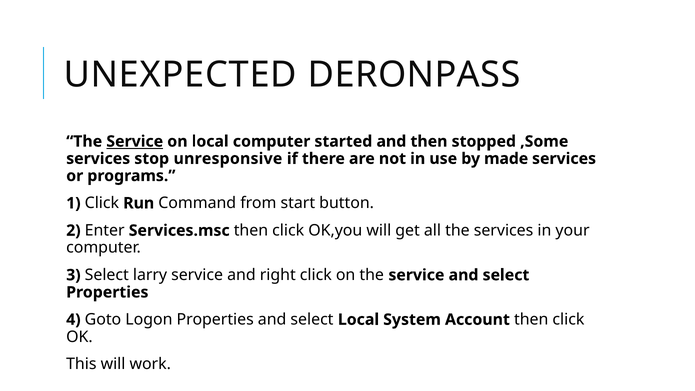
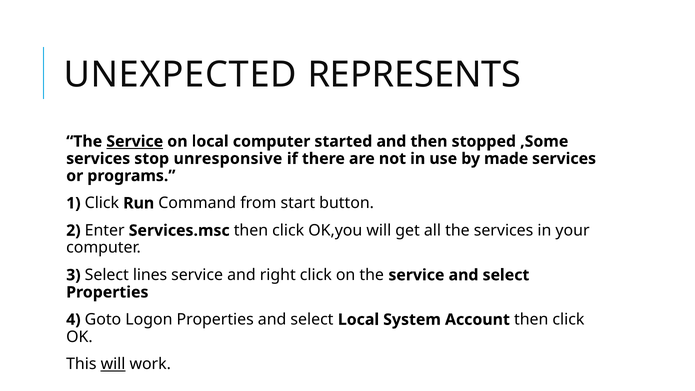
DERONPASS: DERONPASS -> REPRESENTS
larry: larry -> lines
will at (113, 364) underline: none -> present
